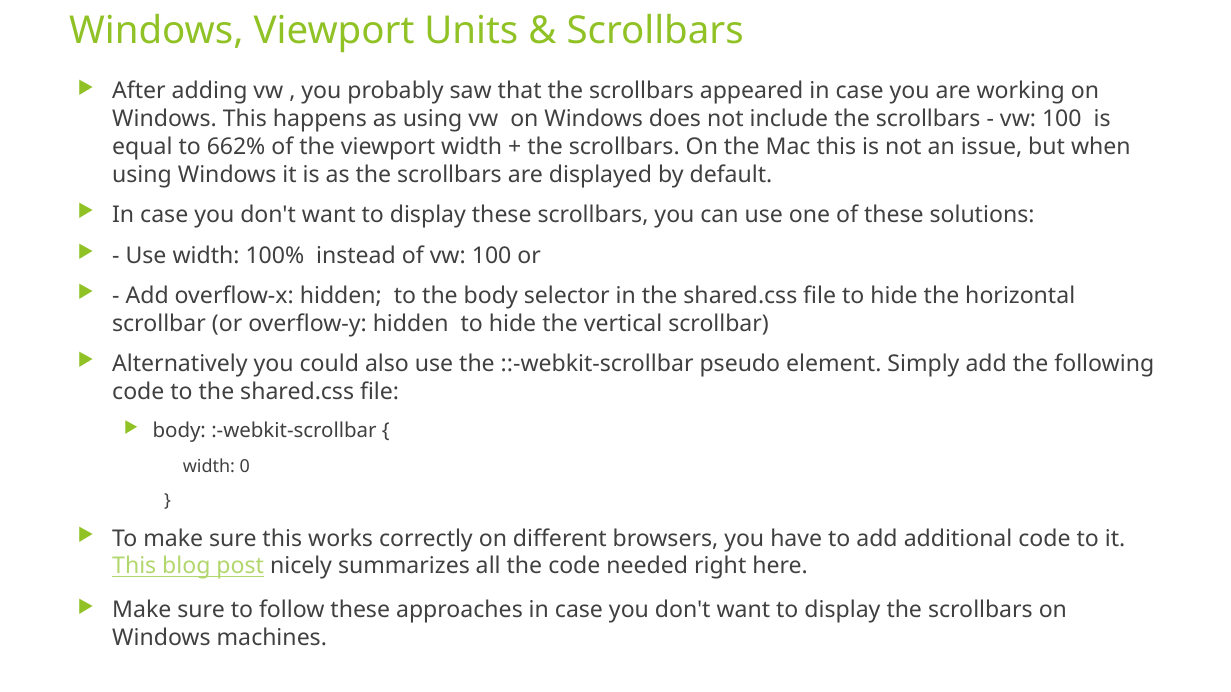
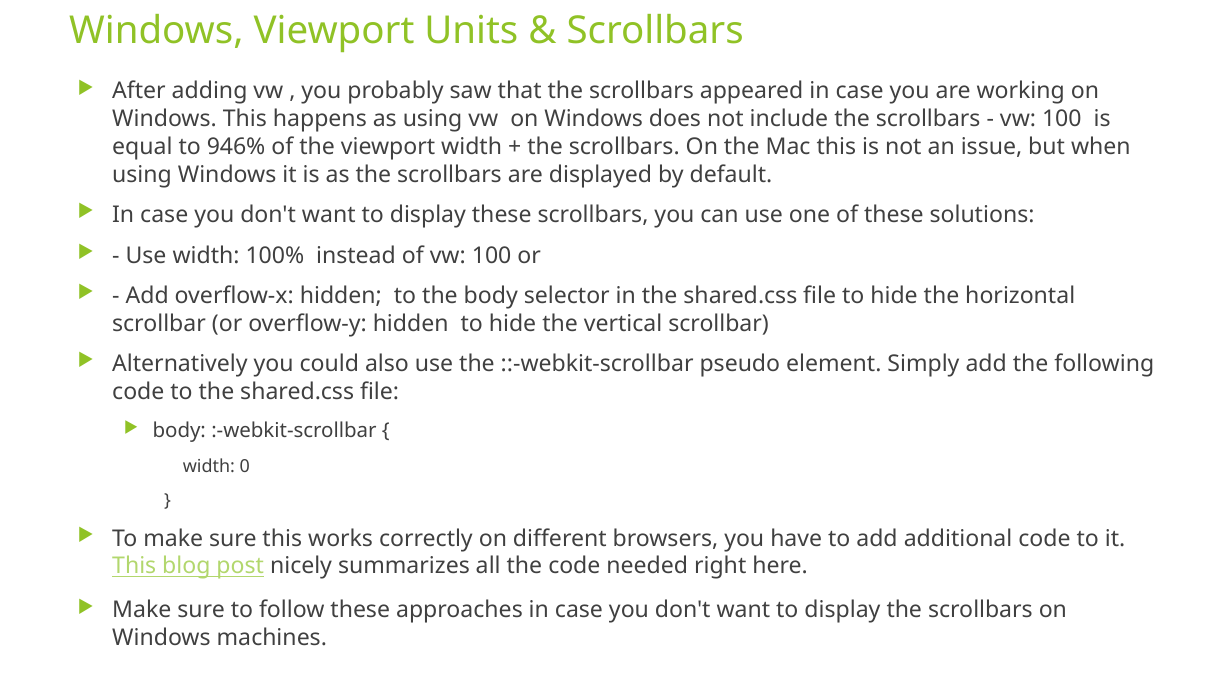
662%: 662% -> 946%
